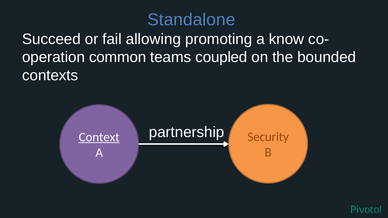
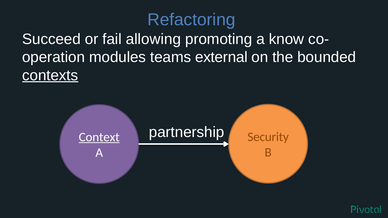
Standalone: Standalone -> Refactoring
common: common -> modules
coupled: coupled -> external
contexts underline: none -> present
